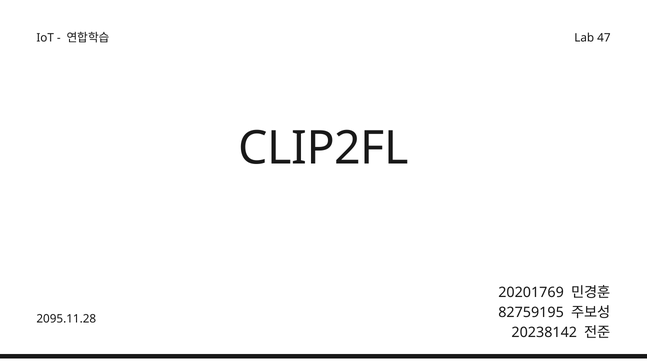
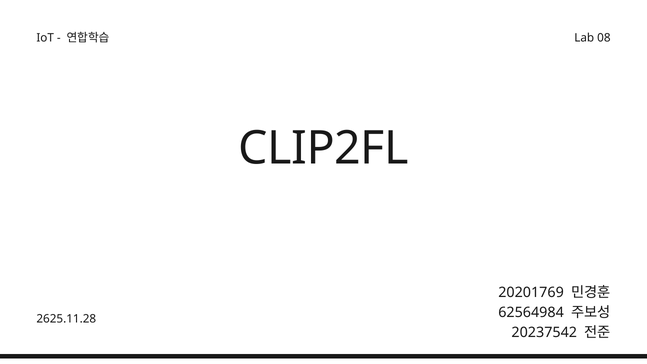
47: 47 -> 08
82759195: 82759195 -> 62564984
2095.11.28: 2095.11.28 -> 2625.11.28
20238142: 20238142 -> 20237542
